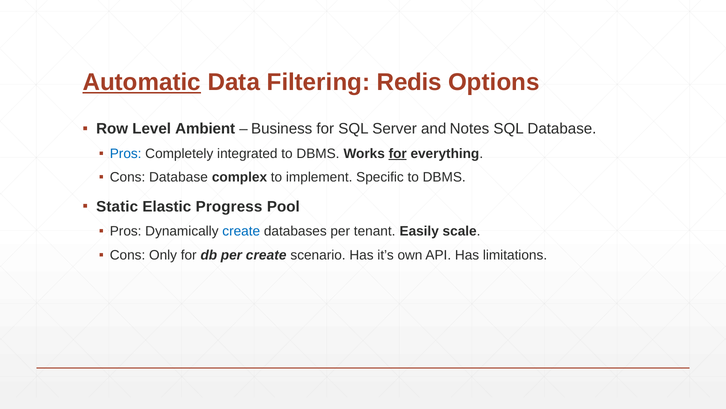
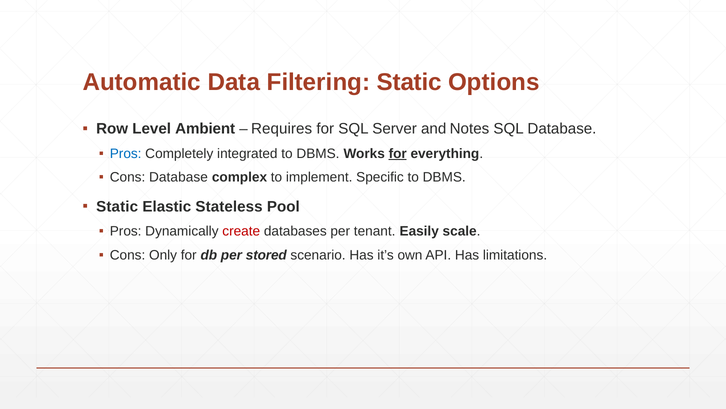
Automatic underline: present -> none
Filtering Redis: Redis -> Static
Business: Business -> Requires
Progress: Progress -> Stateless
create at (241, 231) colour: blue -> red
per create: create -> stored
